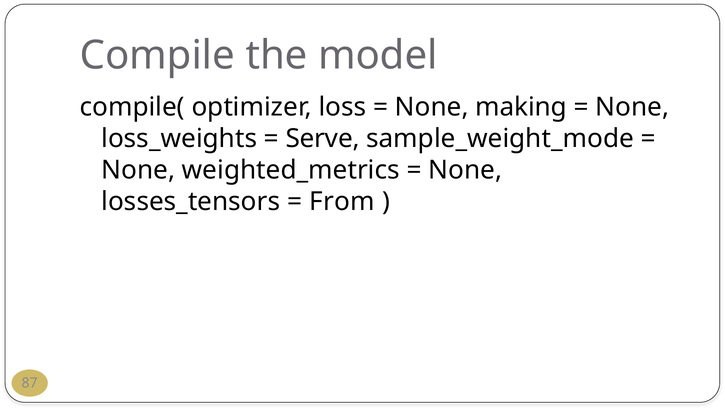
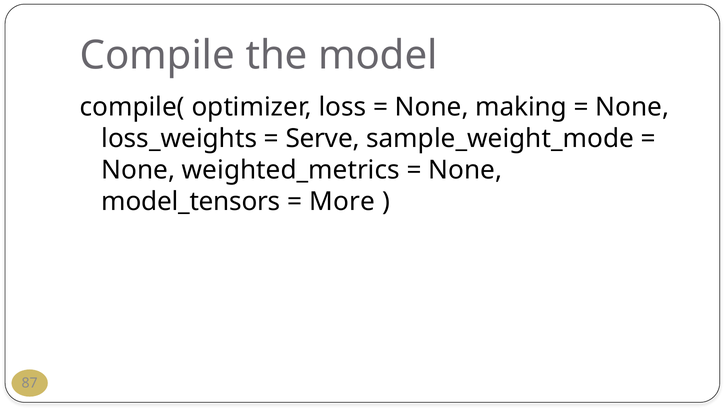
losses_tensors: losses_tensors -> model_tensors
From: From -> More
